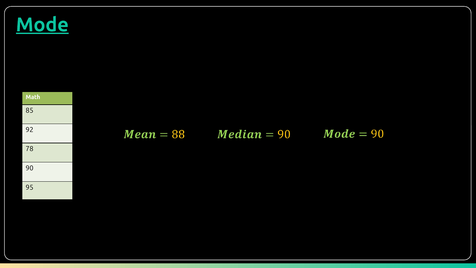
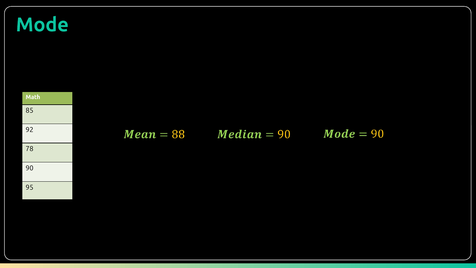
Mode underline: present -> none
